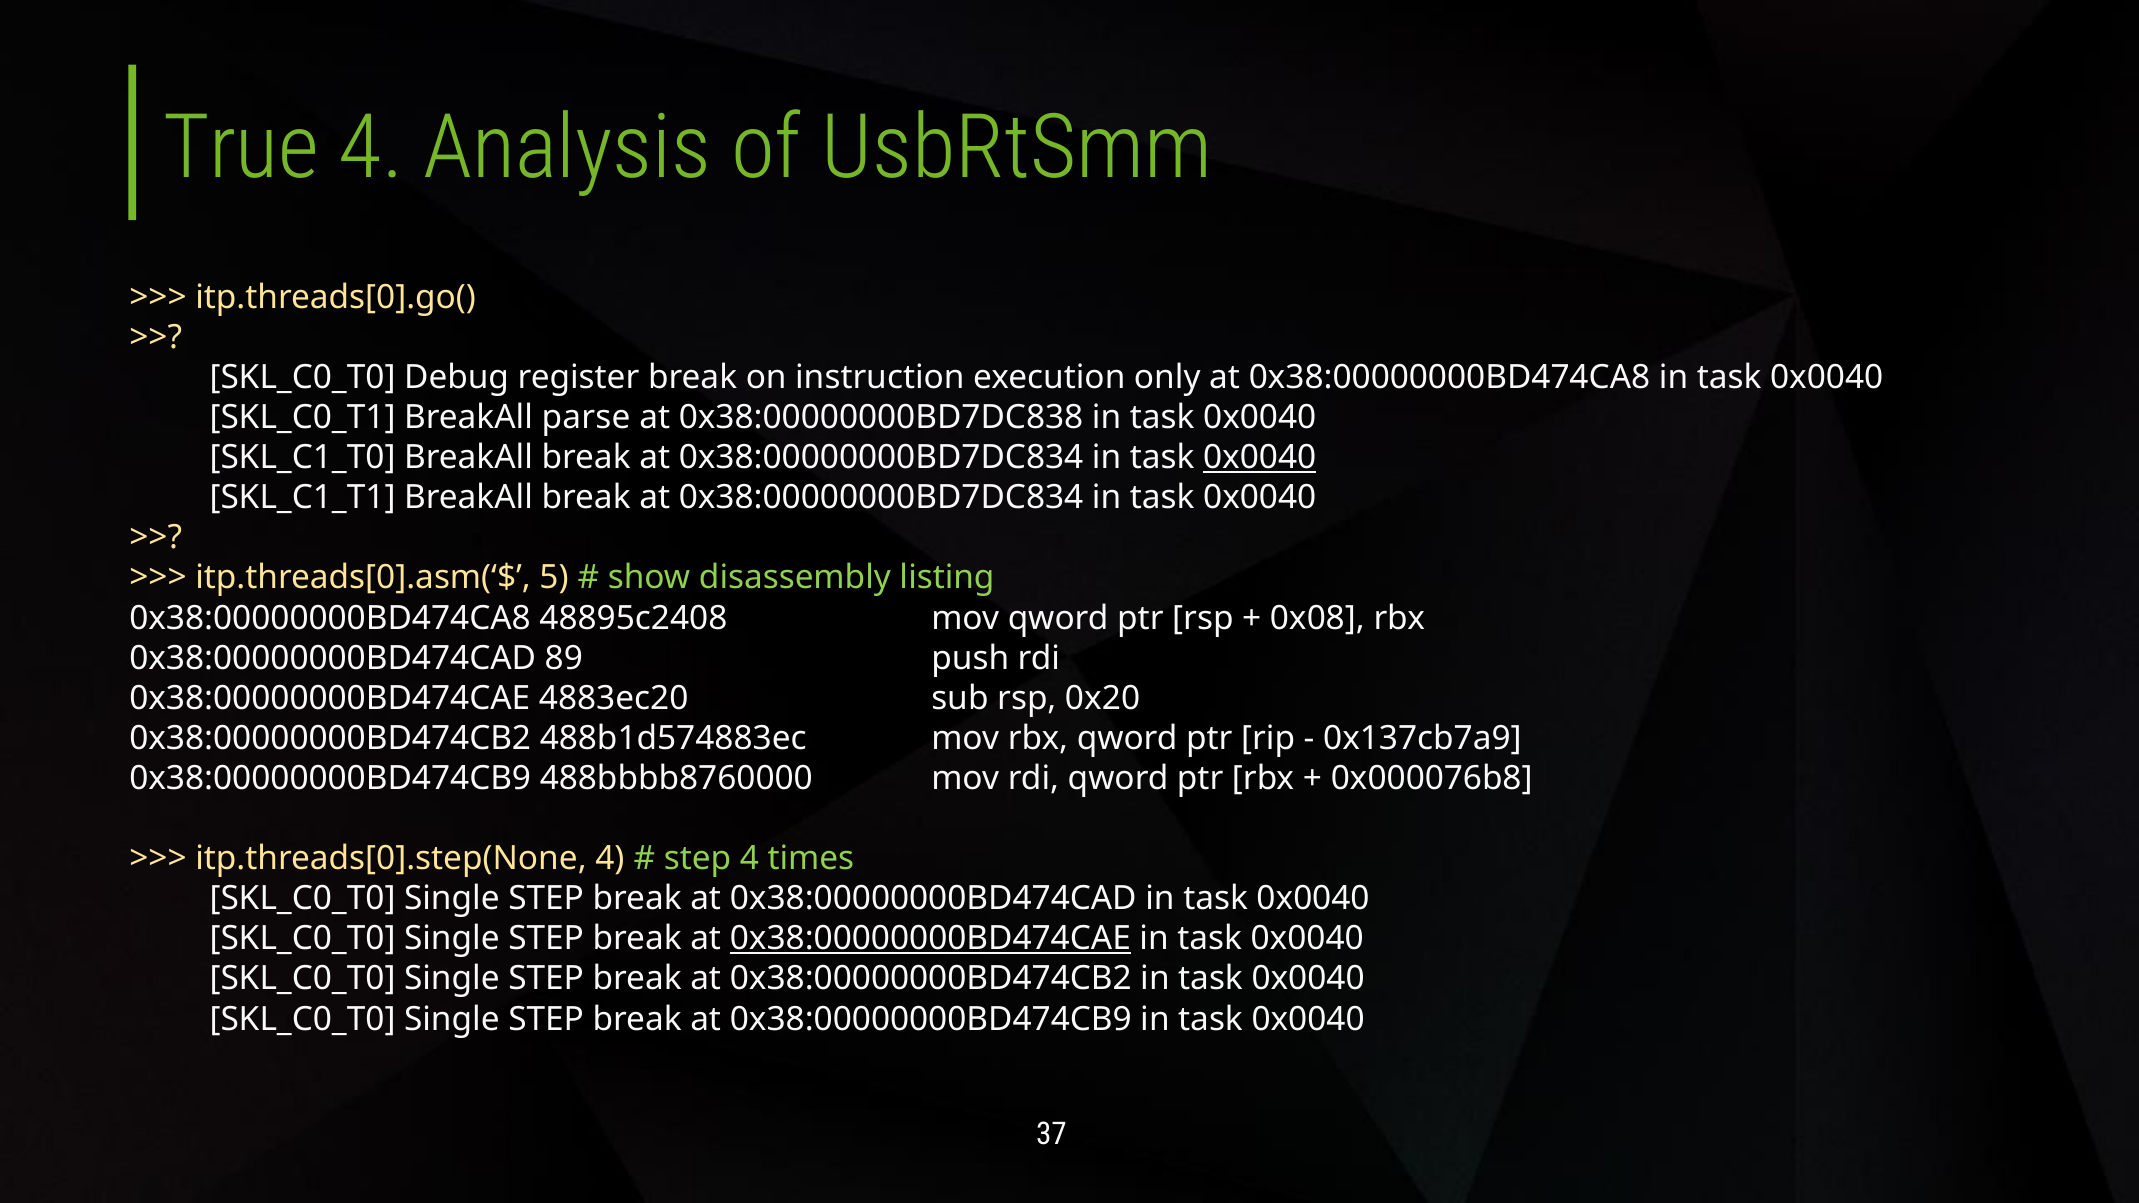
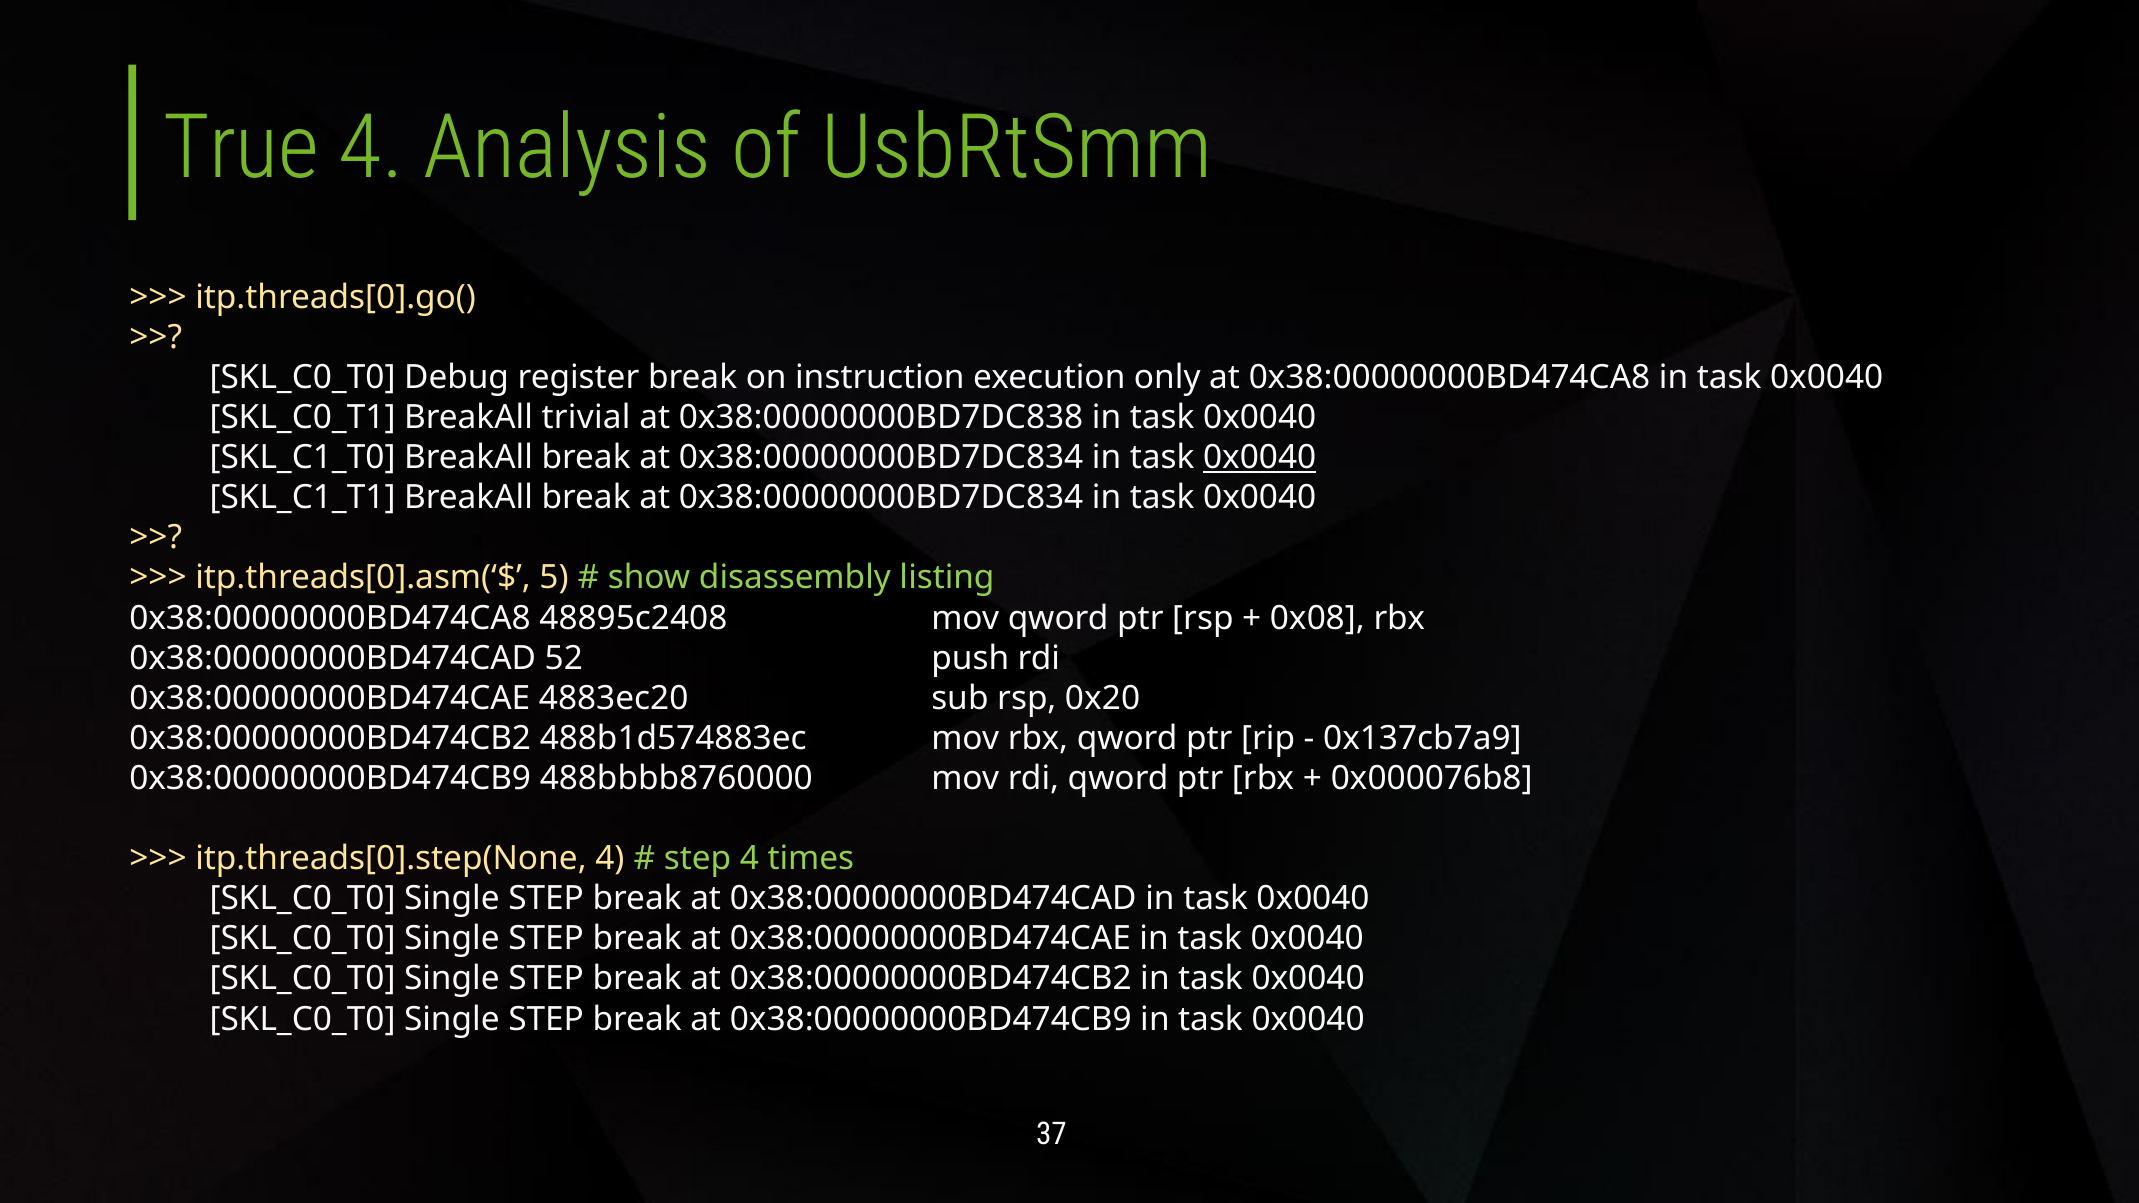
parse: parse -> trivial
89: 89 -> 52
0x38:00000000BD474CAE at (930, 939) underline: present -> none
